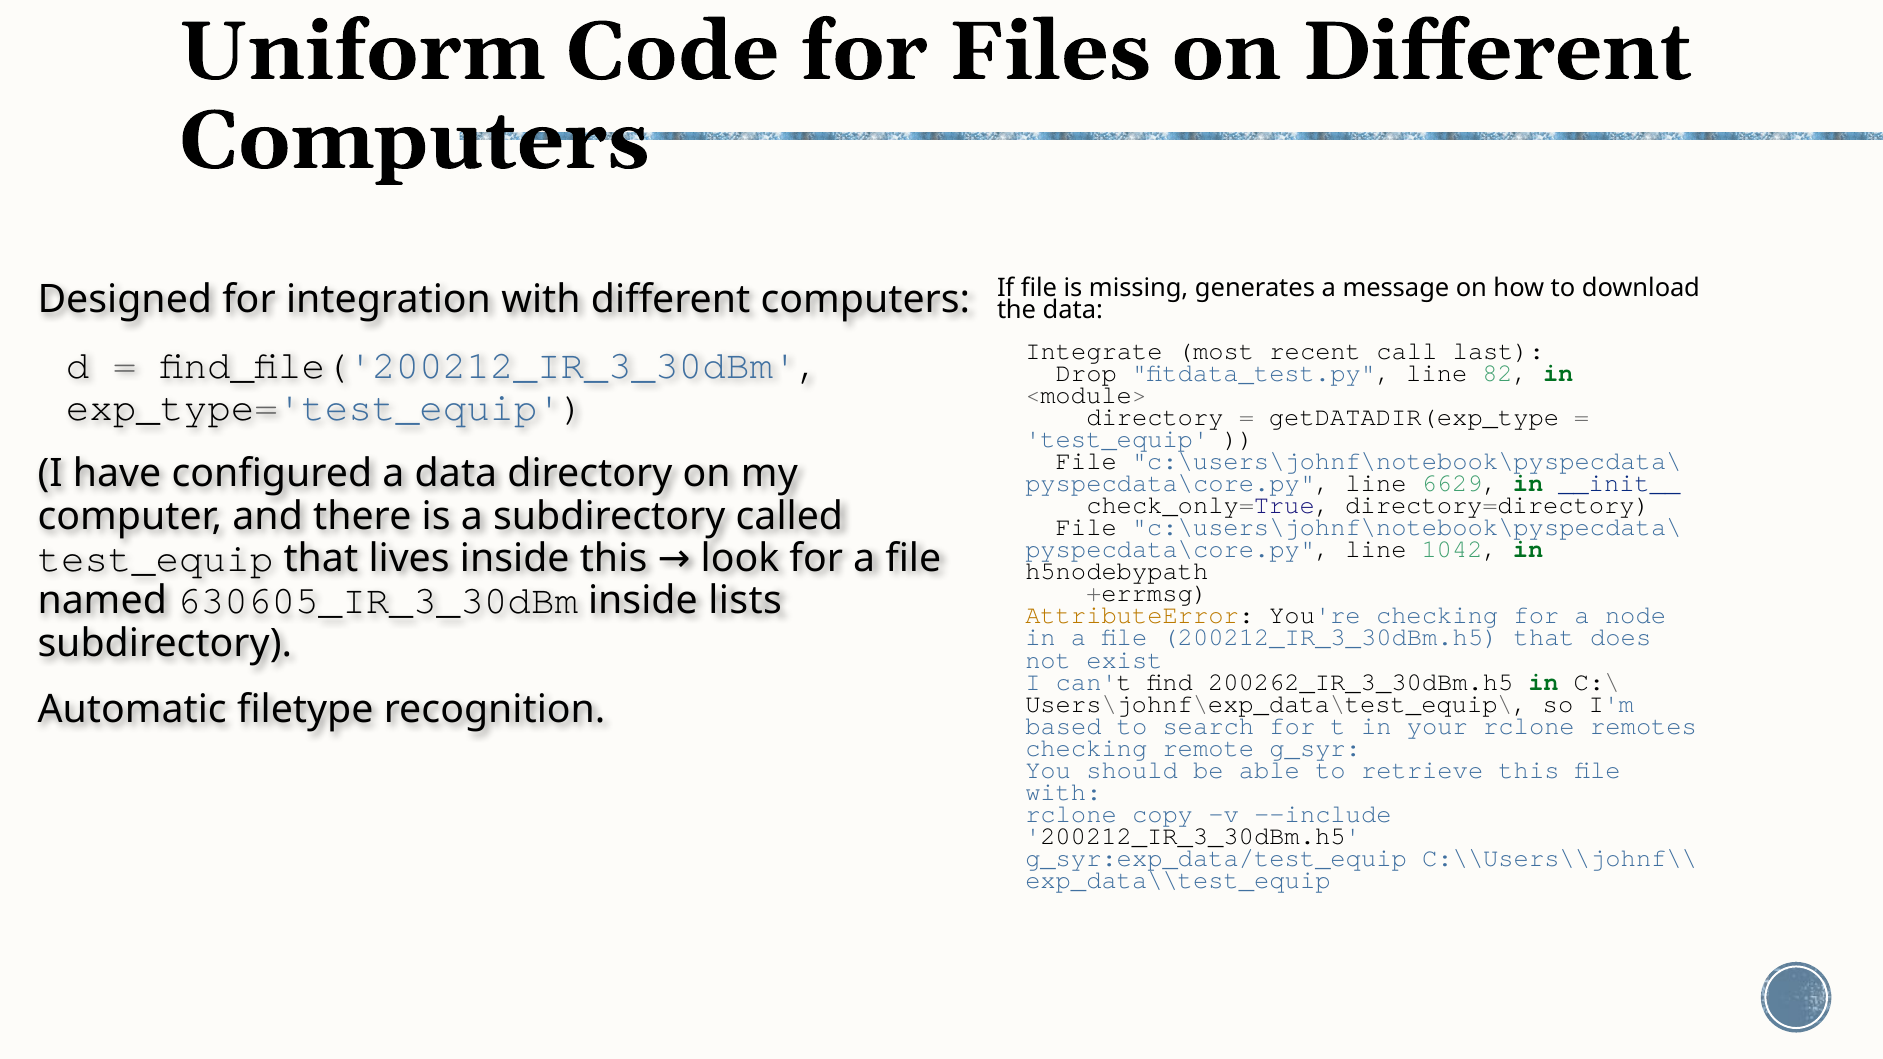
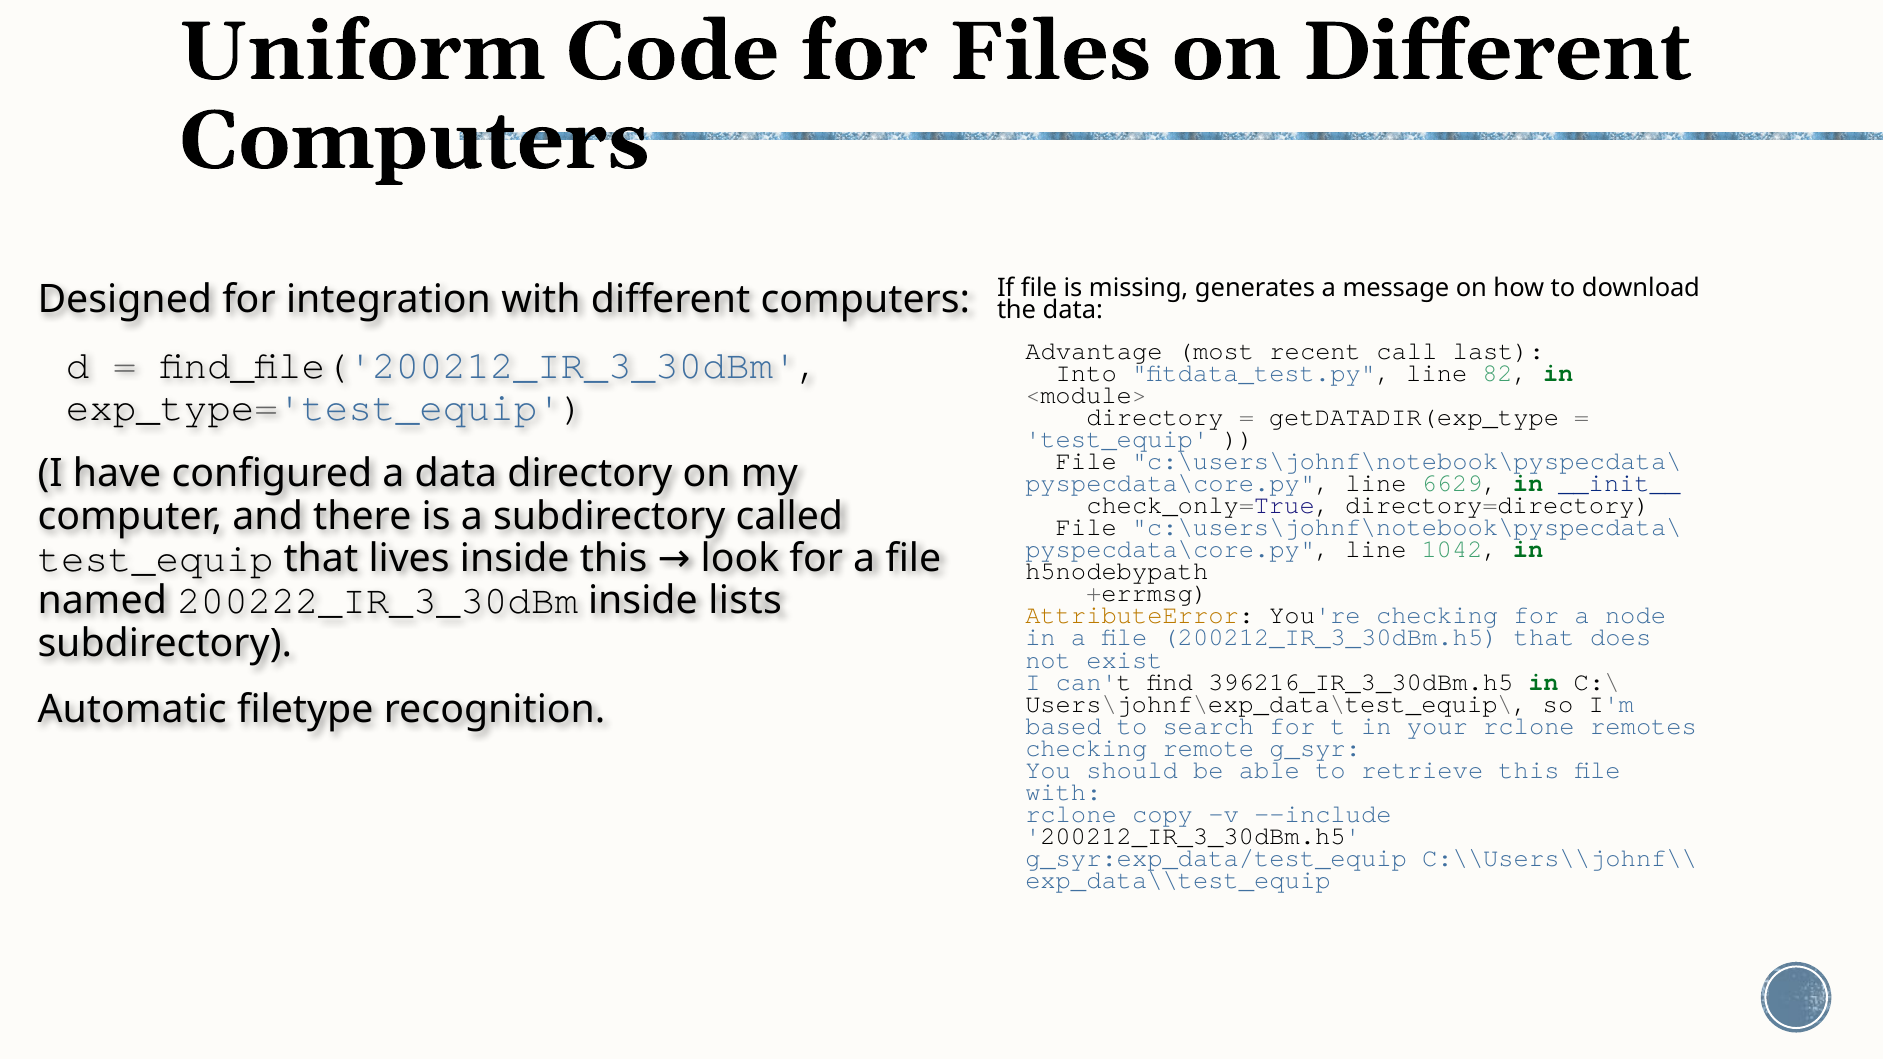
Integrate: Integrate -> Advantage
Drop: Drop -> Into
630605_IR_3_30dBm: 630605_IR_3_30dBm -> 200222_IR_3_30dBm
200262_IR_3_30dBm.h5: 200262_IR_3_30dBm.h5 -> 396216_IR_3_30dBm.h5
